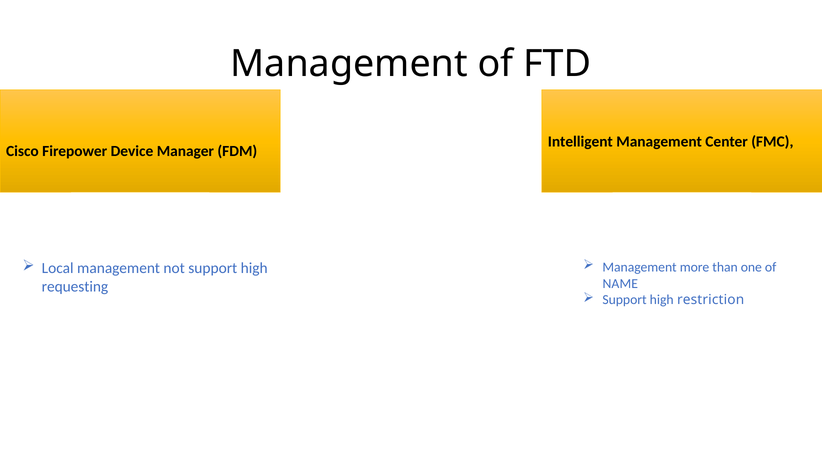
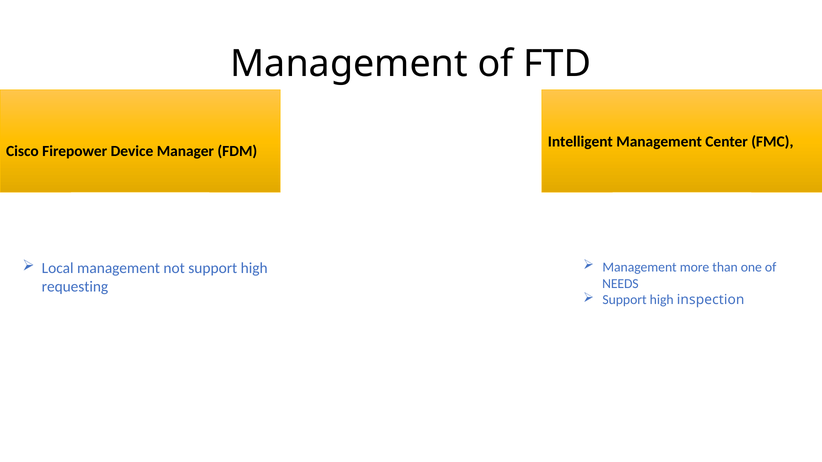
NAME: NAME -> NEEDS
restriction: restriction -> inspection
